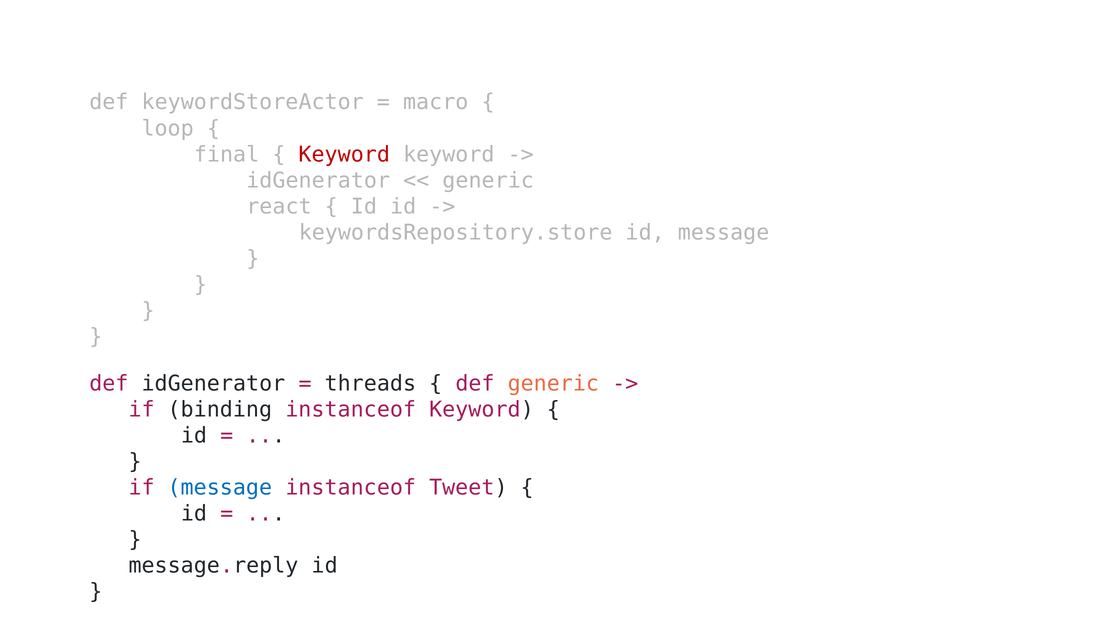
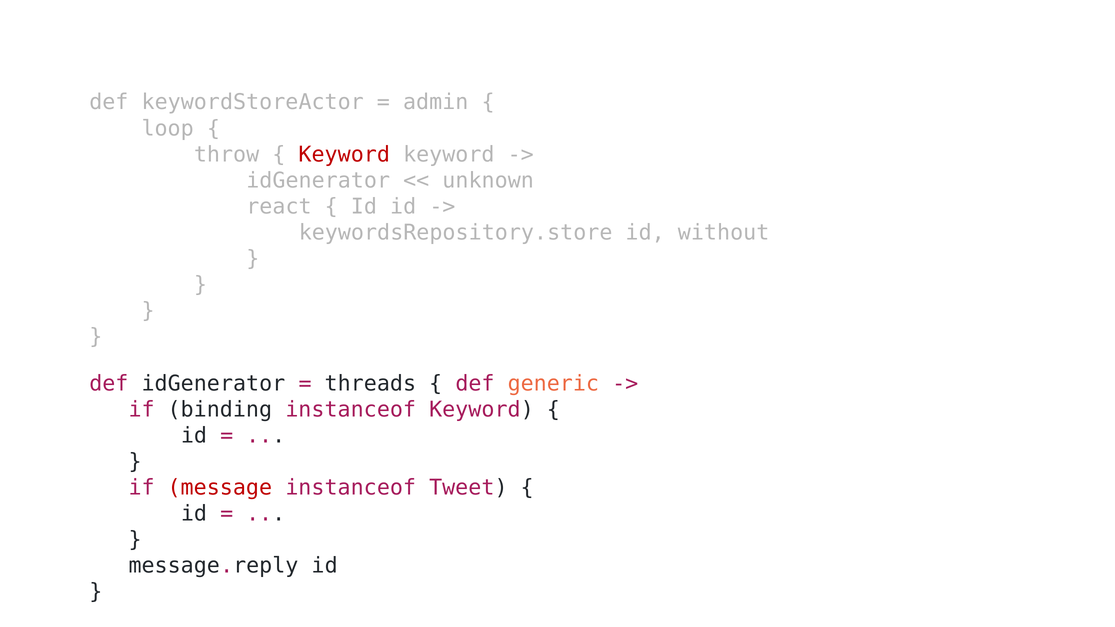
macro: macro -> admin
final: final -> throw
generic at (488, 180): generic -> unknown
id message: message -> without
message at (220, 488) colour: blue -> red
